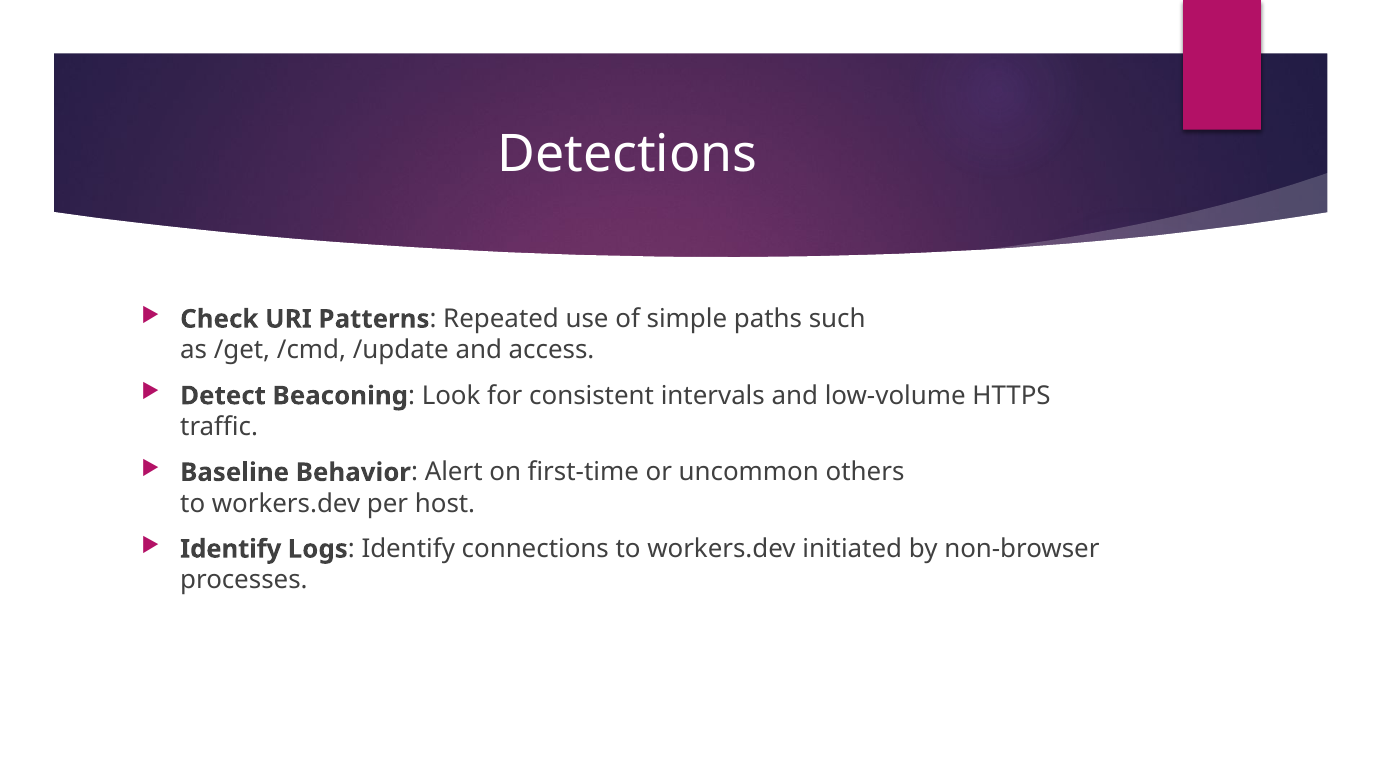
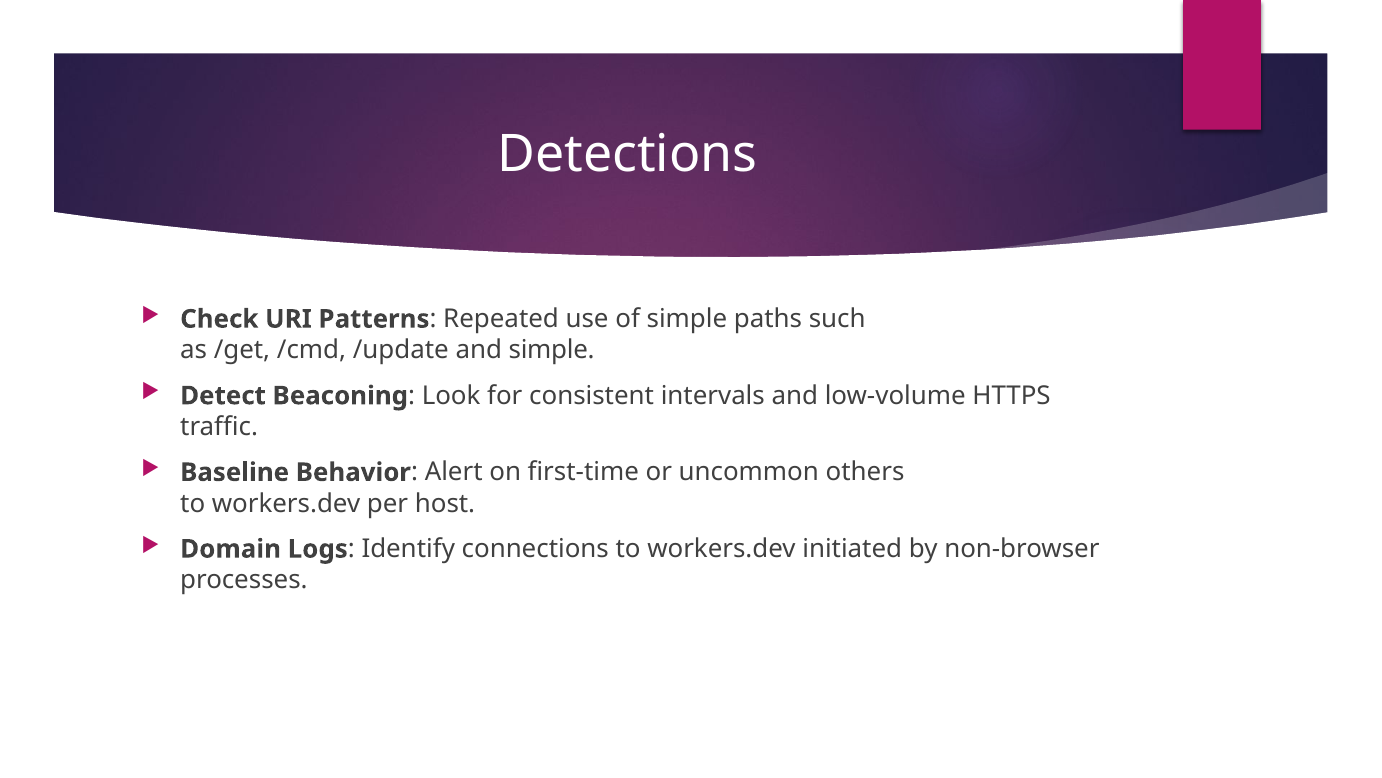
and access: access -> simple
Identify at (231, 549): Identify -> Domain
